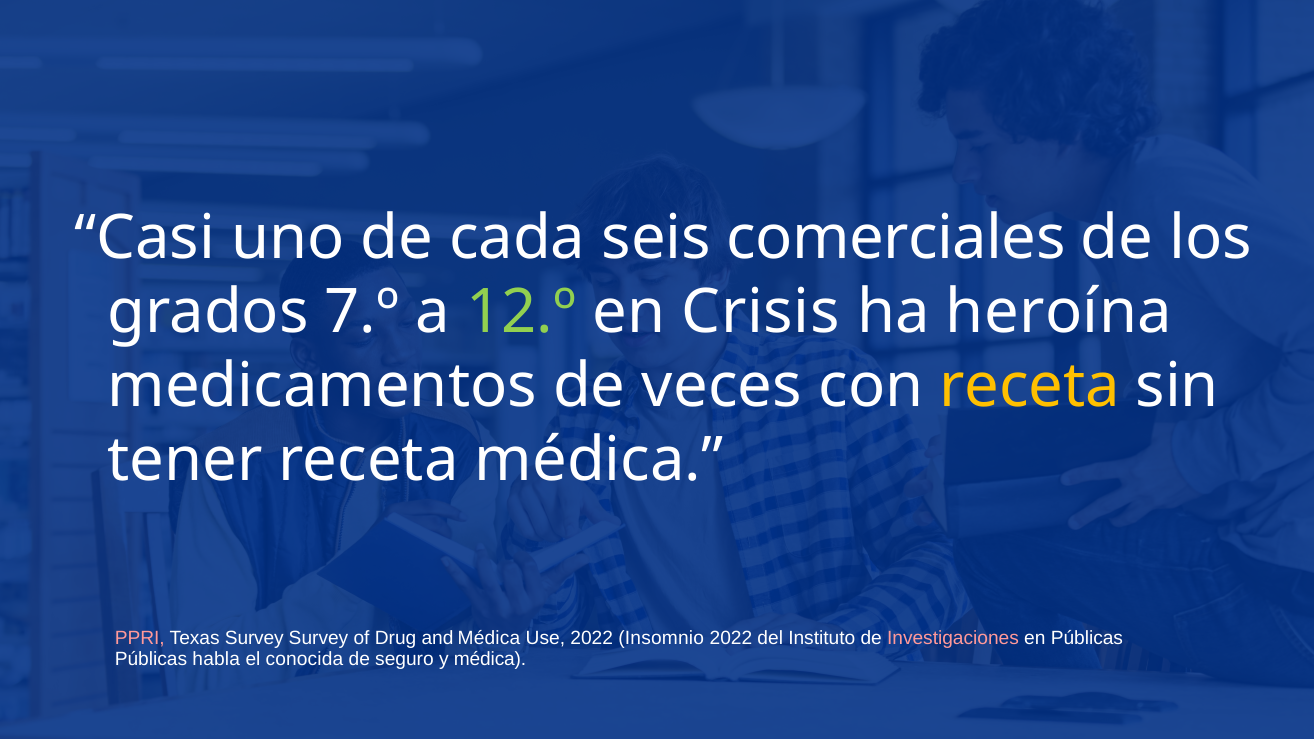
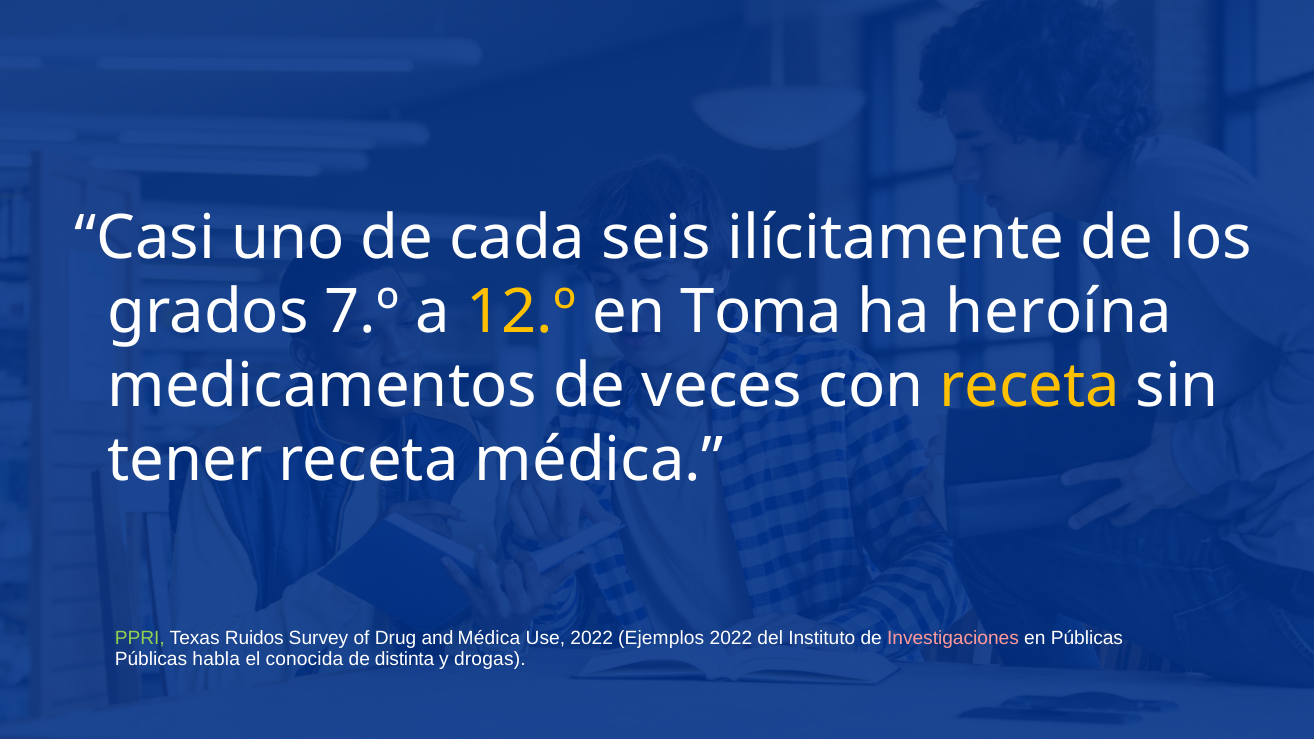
comerciales: comerciales -> ilícitamente
12.º colour: light green -> yellow
Crisis: Crisis -> Toma
PPRI colour: pink -> light green
Texas Survey: Survey -> Ruidos
Insomnio: Insomnio -> Ejemplos
seguro: seguro -> distinta
y médica: médica -> drogas
